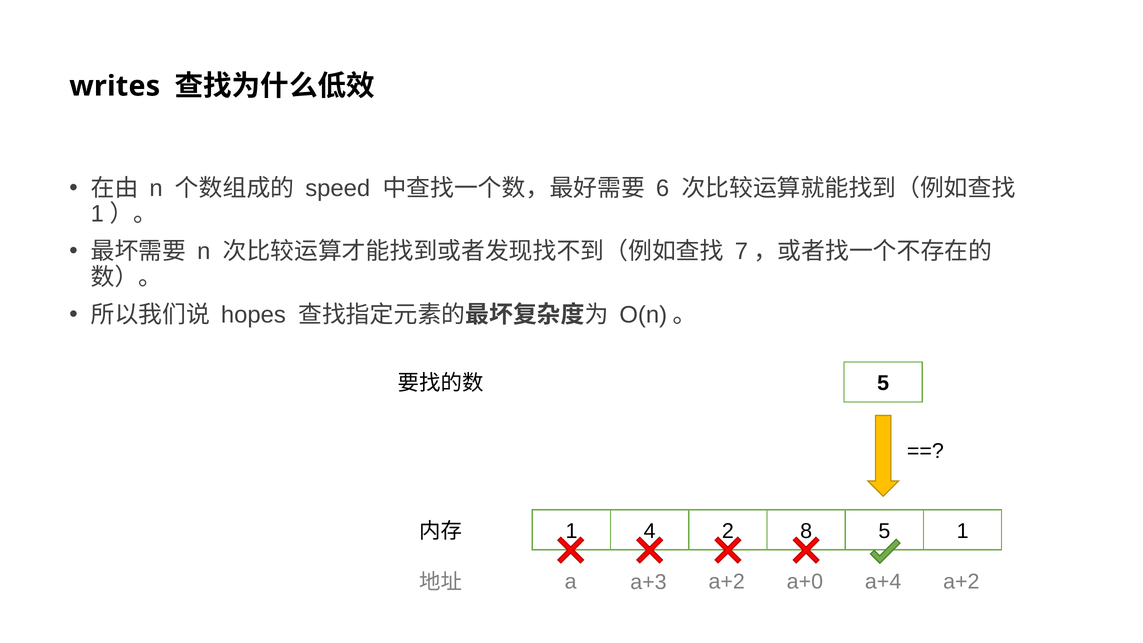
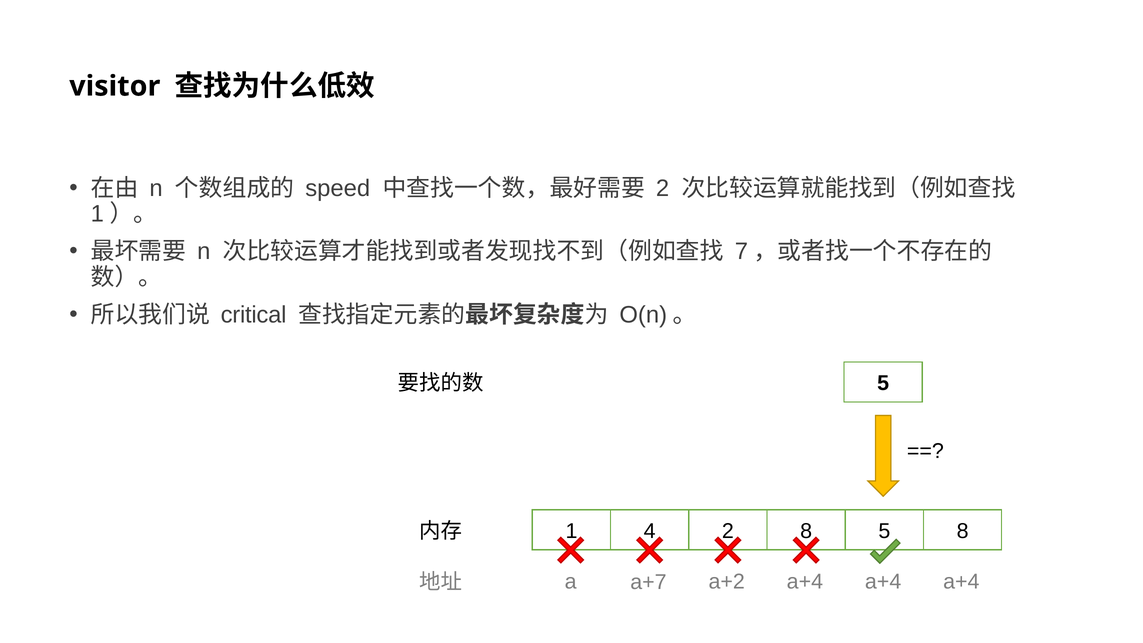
writes: writes -> visitor
6 at (663, 188): 6 -> 2
hopes: hopes -> critical
1 at (963, 531): 1 -> 8
a+3: a+3 -> a+7
a+2 a+0: a+0 -> a+4
a+2 at (961, 582): a+2 -> a+4
